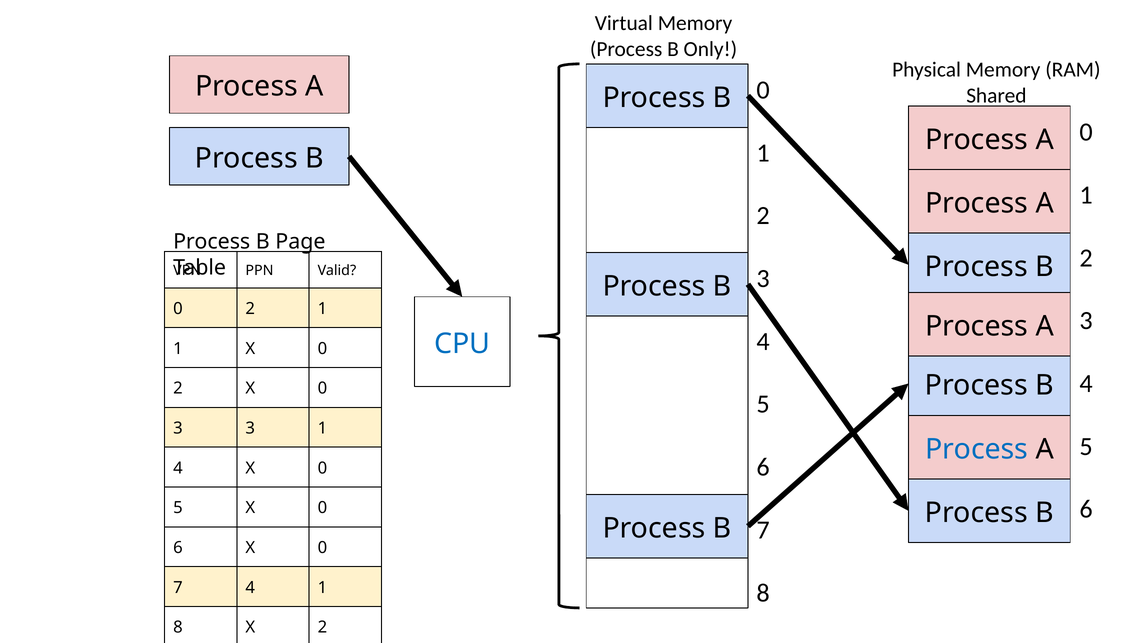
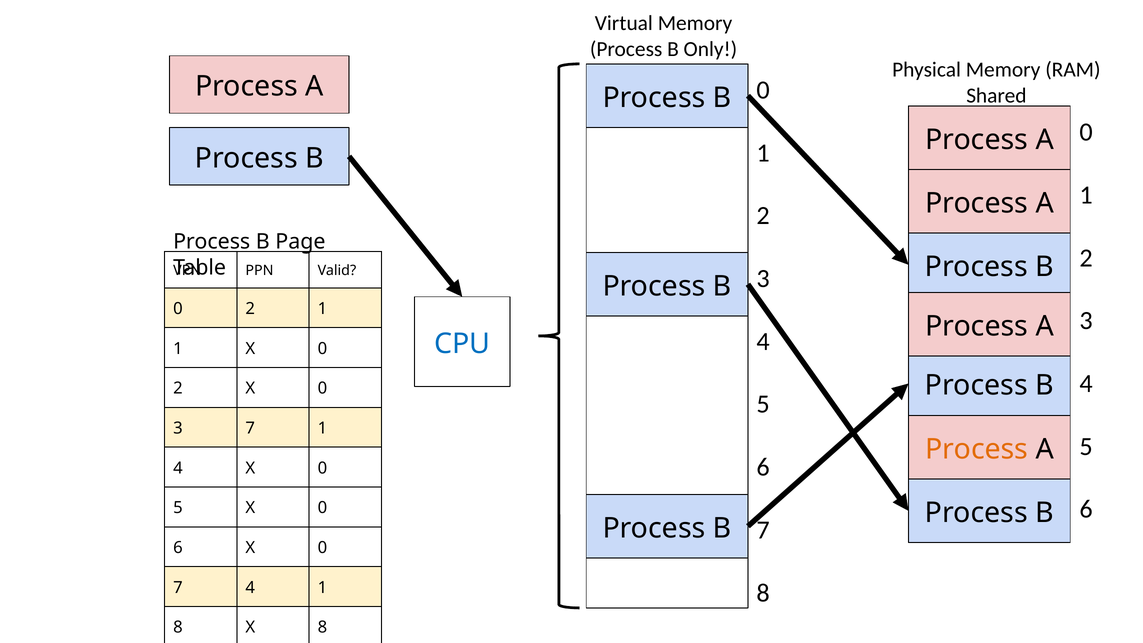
3 3: 3 -> 7
Process at (977, 449) colour: blue -> orange
X 2: 2 -> 8
